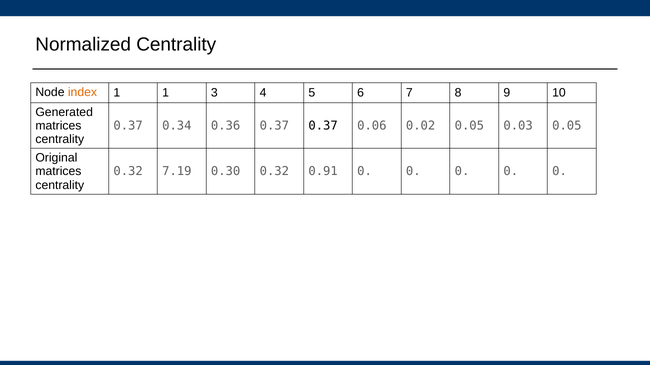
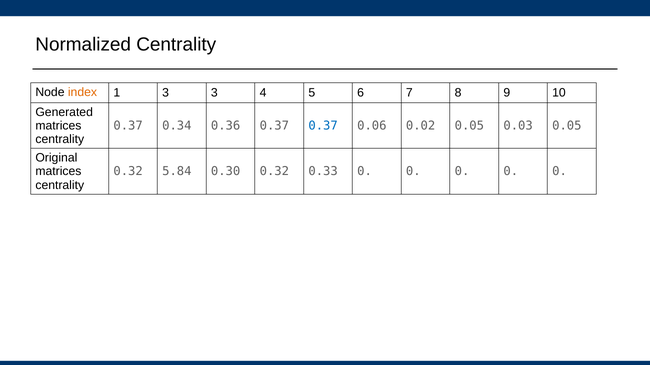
1 1: 1 -> 3
0.37 at (323, 126) colour: black -> blue
7.19: 7.19 -> 5.84
0.91: 0.91 -> 0.33
